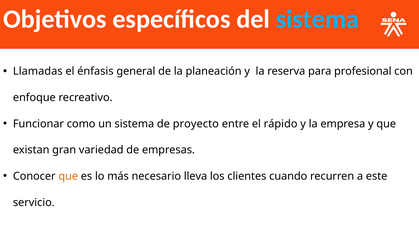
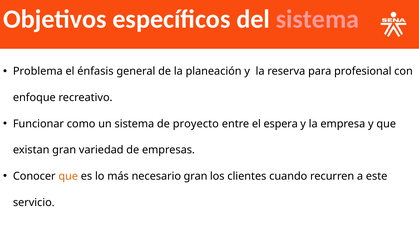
sistema at (318, 19) colour: light blue -> pink
Llamadas: Llamadas -> Problema
rápido: rápido -> espera
necesario lleva: lleva -> gran
